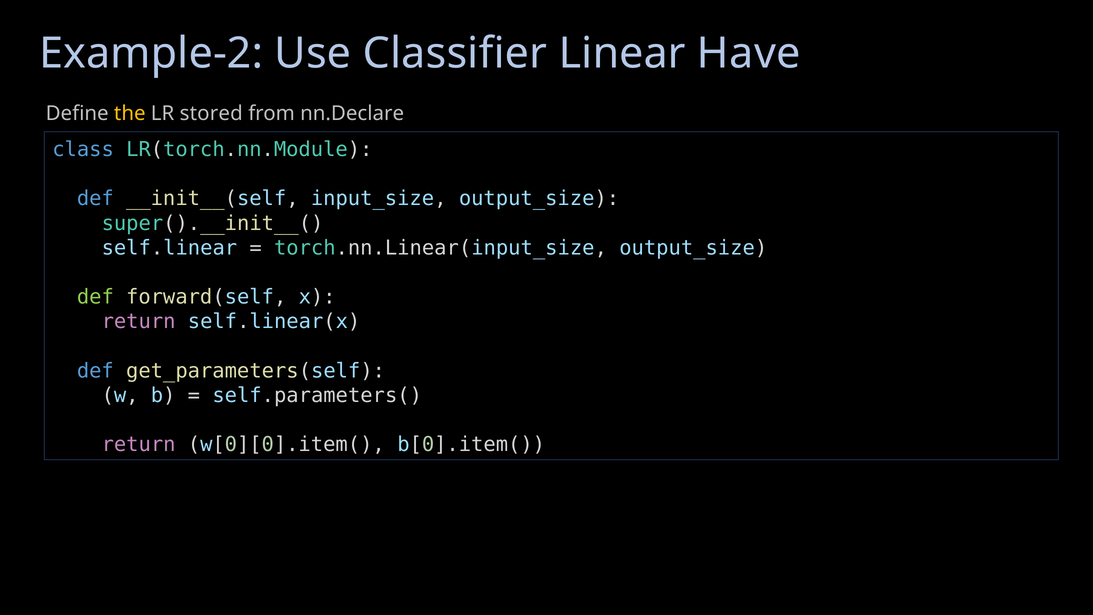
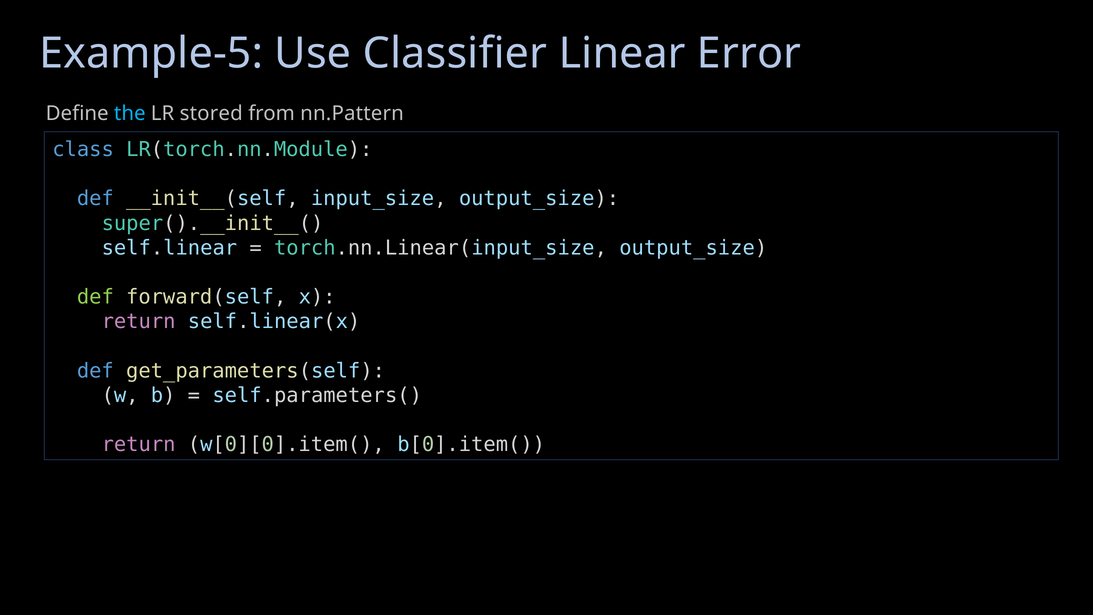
Example-2: Example-2 -> Example-5
Have: Have -> Error
the colour: yellow -> light blue
nn.Declare: nn.Declare -> nn.Pattern
